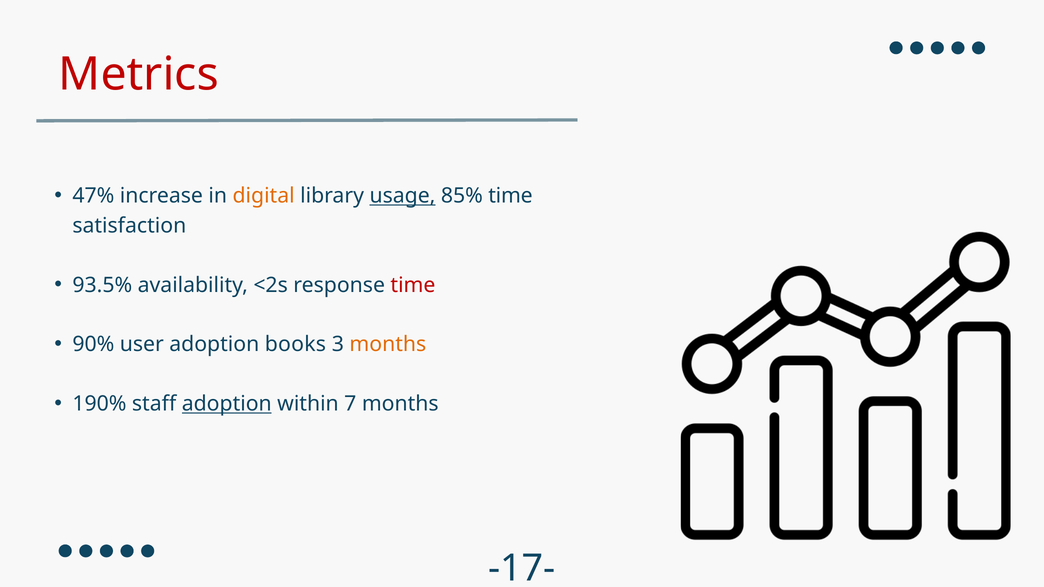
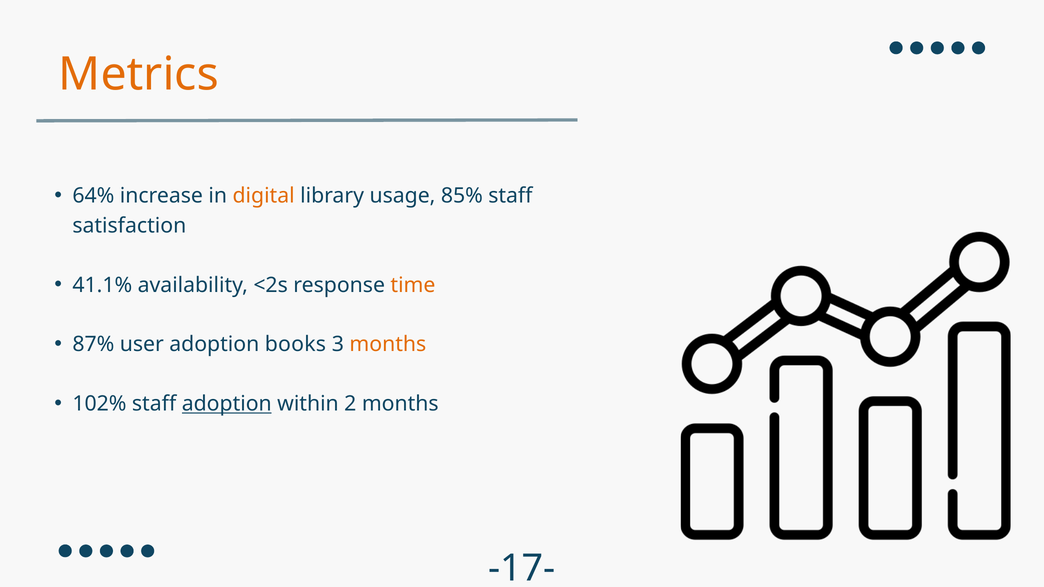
Metrics colour: red -> orange
47%: 47% -> 64%
usage underline: present -> none
85% time: time -> staff
93.5%: 93.5% -> 41.1%
time at (413, 285) colour: red -> orange
90%: 90% -> 87%
190%: 190% -> 102%
7: 7 -> 2
